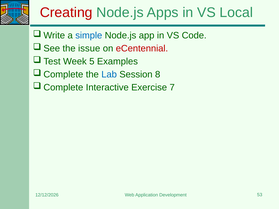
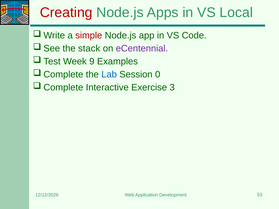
simple colour: blue -> red
issue: issue -> stack
eCentennial colour: red -> purple
5: 5 -> 9
8: 8 -> 0
7: 7 -> 3
